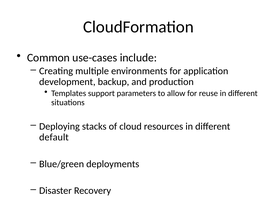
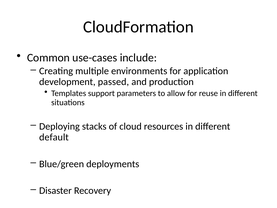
backup: backup -> passed
